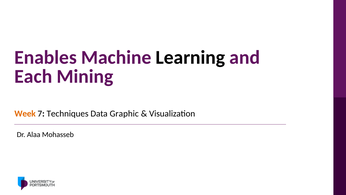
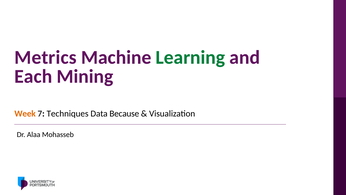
Enables: Enables -> Metrics
Learning colour: black -> green
Graphic: Graphic -> Because
